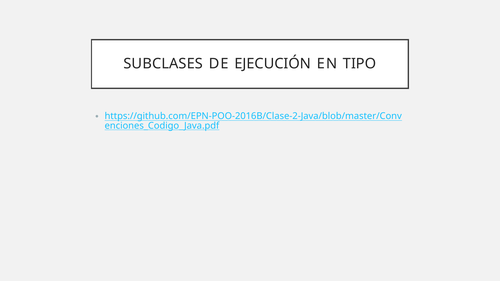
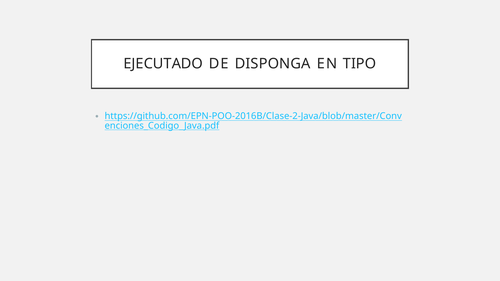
SUBCLASES: SUBCLASES -> EJECUTADO
EJECUCIÓN: EJECUCIÓN -> DISPONGA
